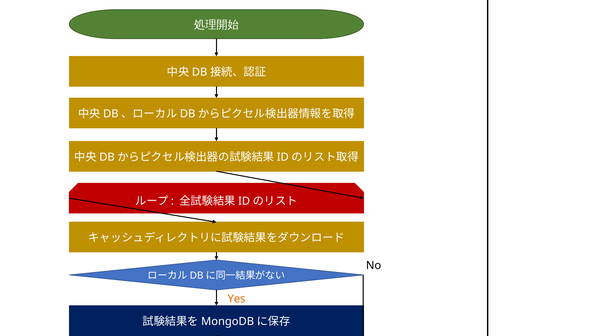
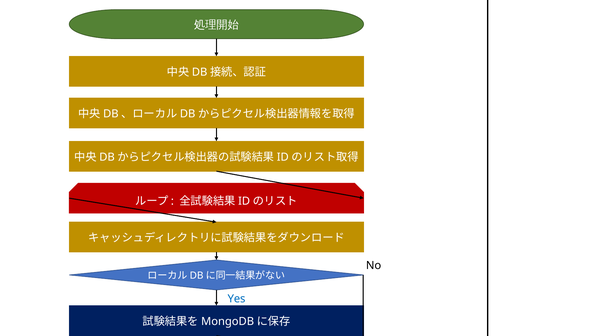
Yes colour: orange -> blue
